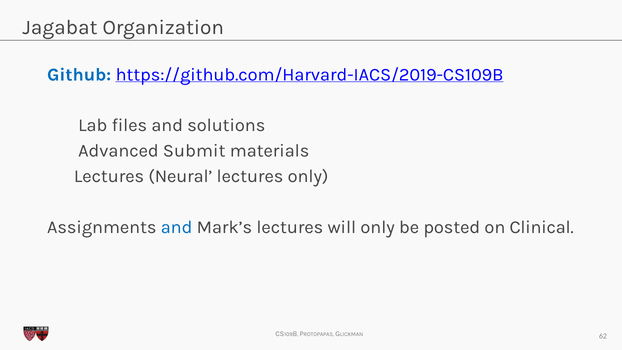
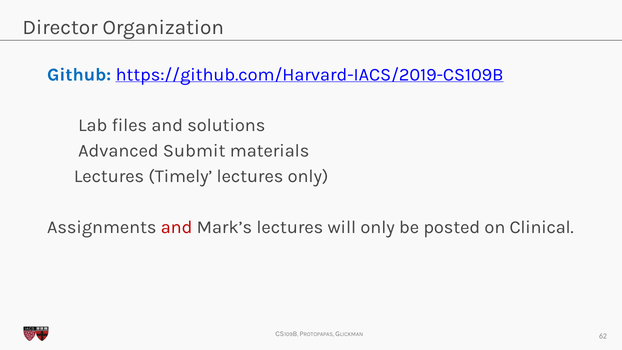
Jagabat: Jagabat -> Director
Neural: Neural -> Timely
and at (177, 227) colour: blue -> red
